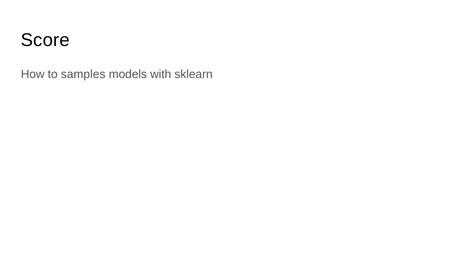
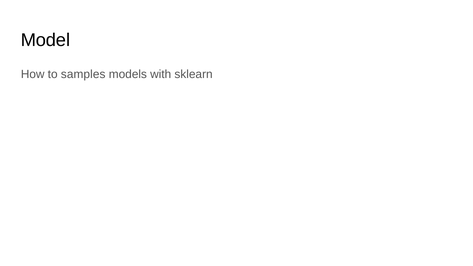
Score: Score -> Model
